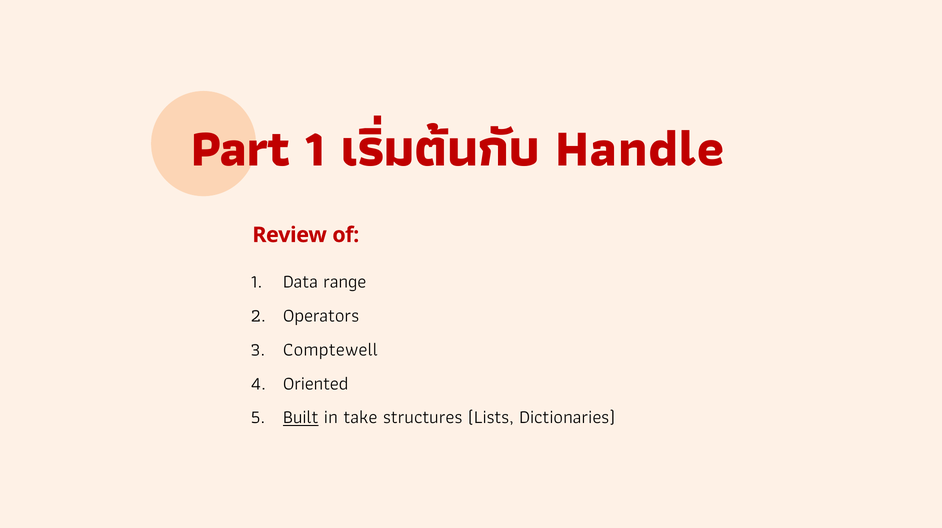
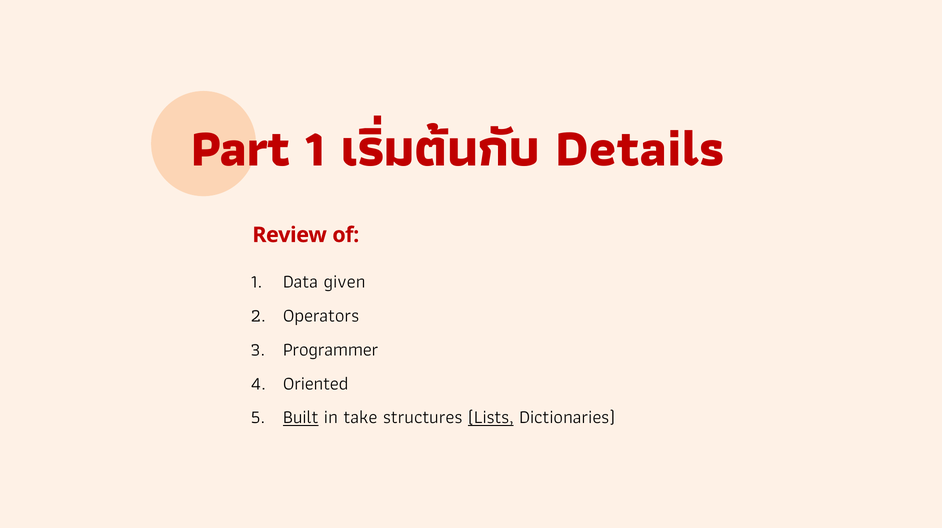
Handle: Handle -> Details
range: range -> given
Comptewell: Comptewell -> Programmer
Lists underline: none -> present
